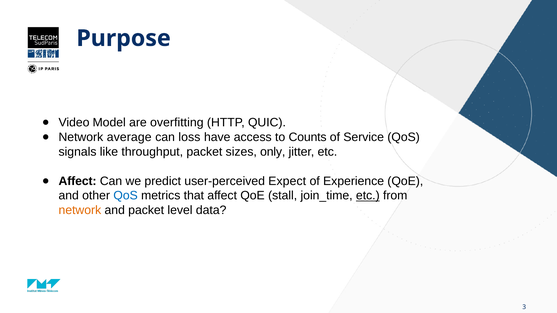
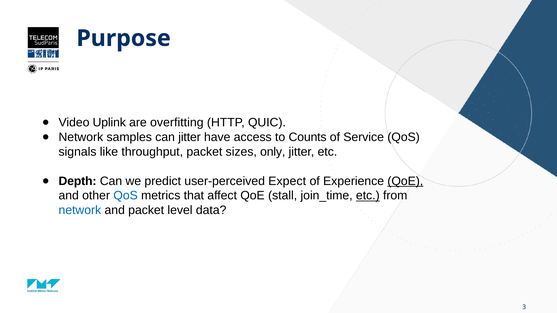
Model: Model -> Uplink
average: average -> samples
can loss: loss -> jitter
Affect at (78, 181): Affect -> Depth
QoE at (405, 181) underline: none -> present
network at (80, 210) colour: orange -> blue
